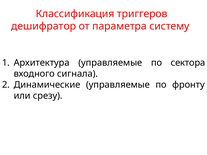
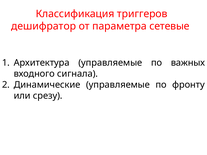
систему: систему -> сетевые
сектора: сектора -> важных
